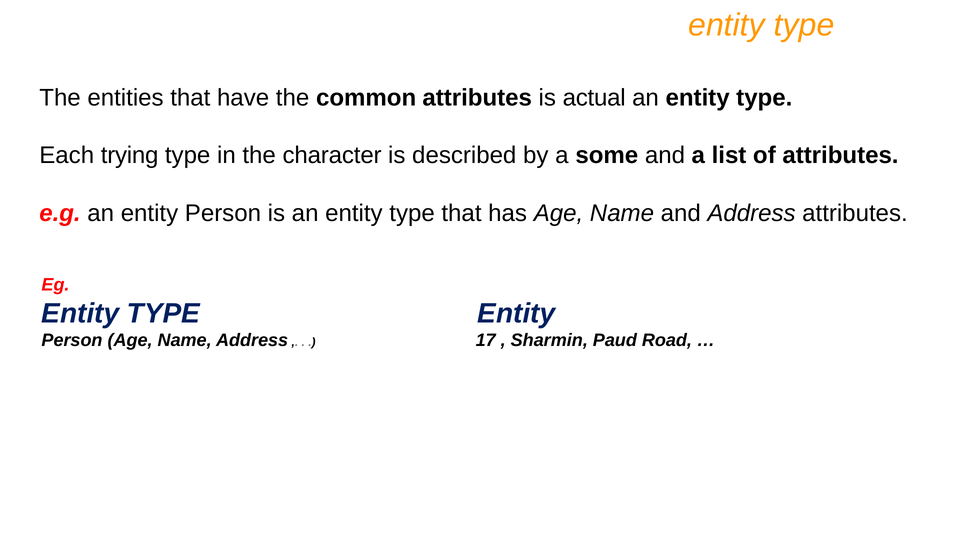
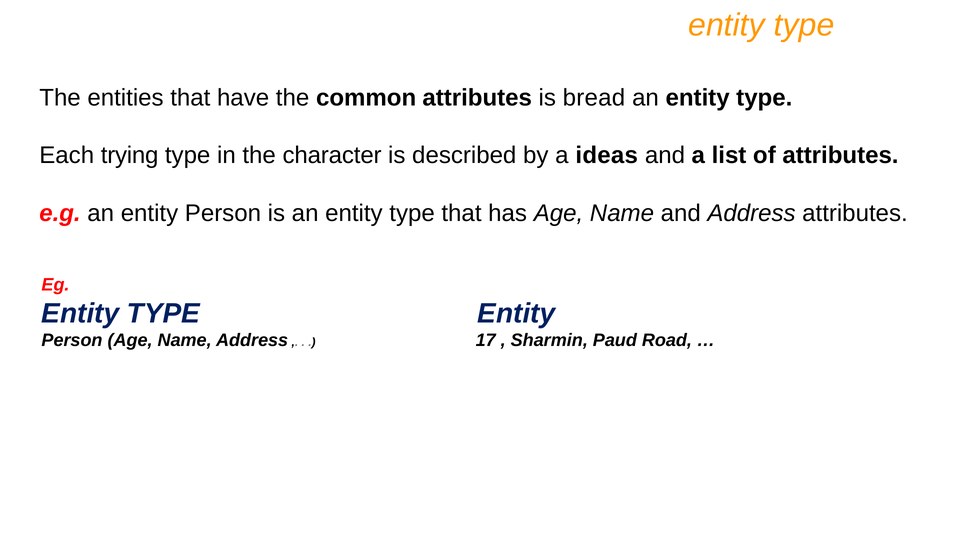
actual: actual -> bread
some: some -> ideas
